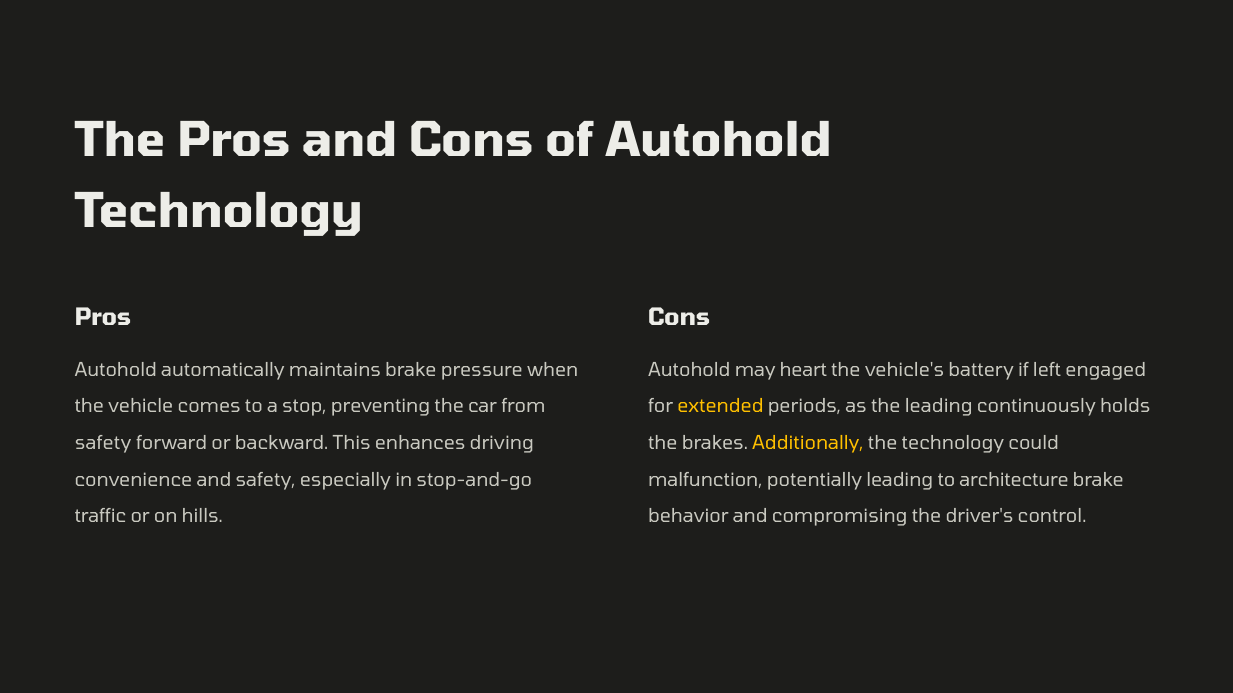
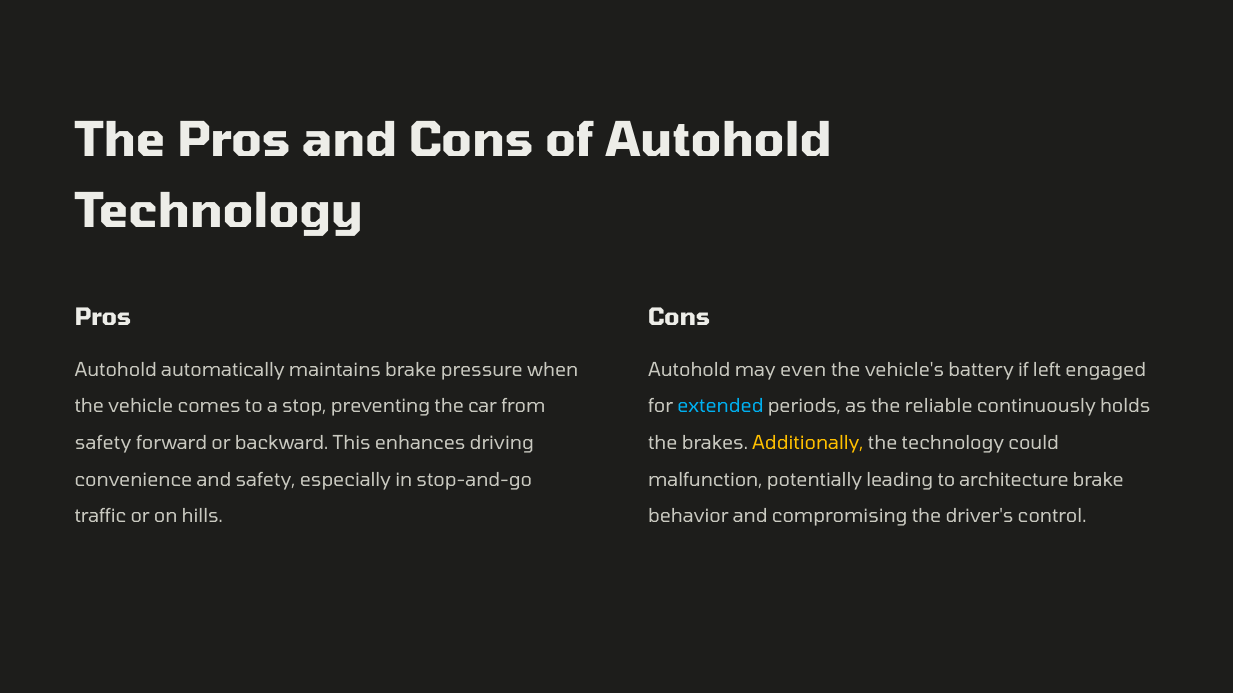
heart: heart -> even
extended colour: yellow -> light blue
the leading: leading -> reliable
